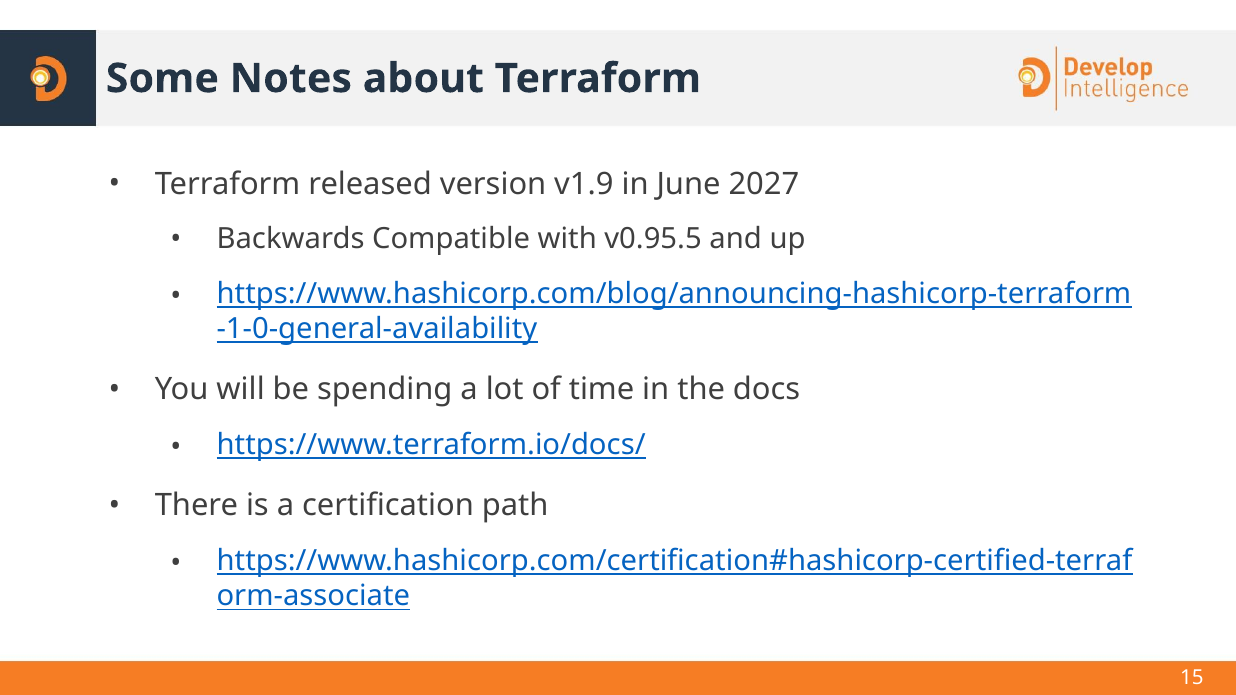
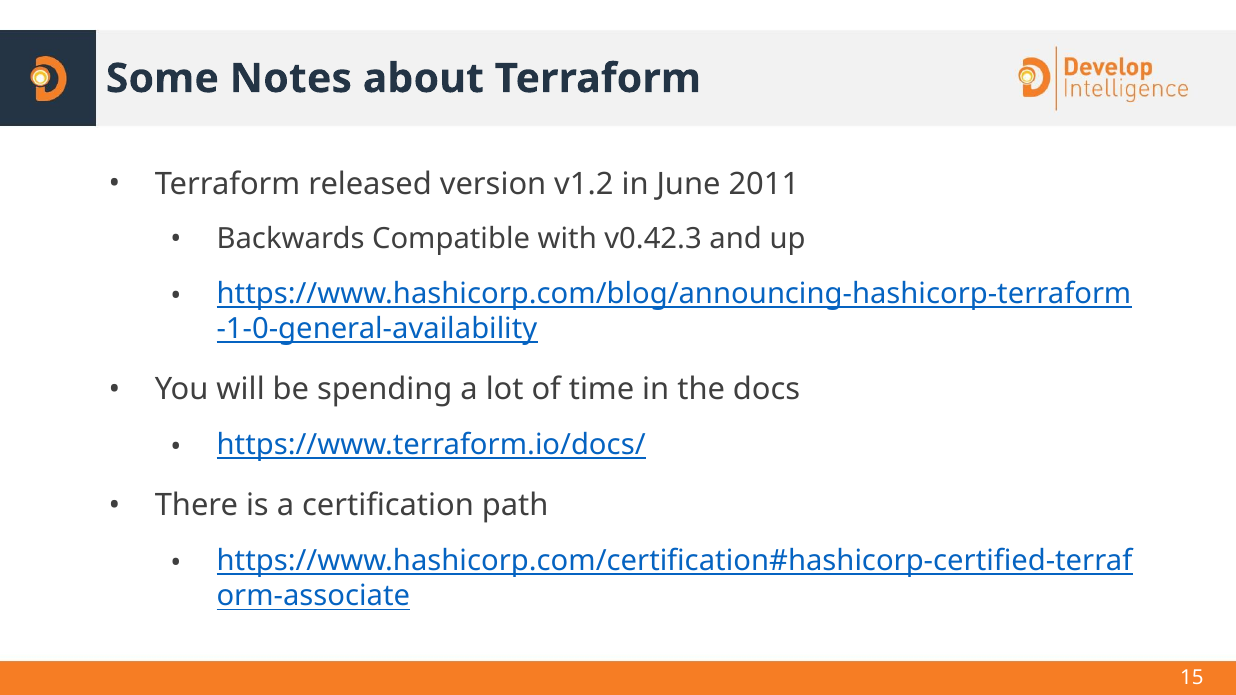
v1.9: v1.9 -> v1.2
2027: 2027 -> 2011
v0.95.5: v0.95.5 -> v0.42.3
